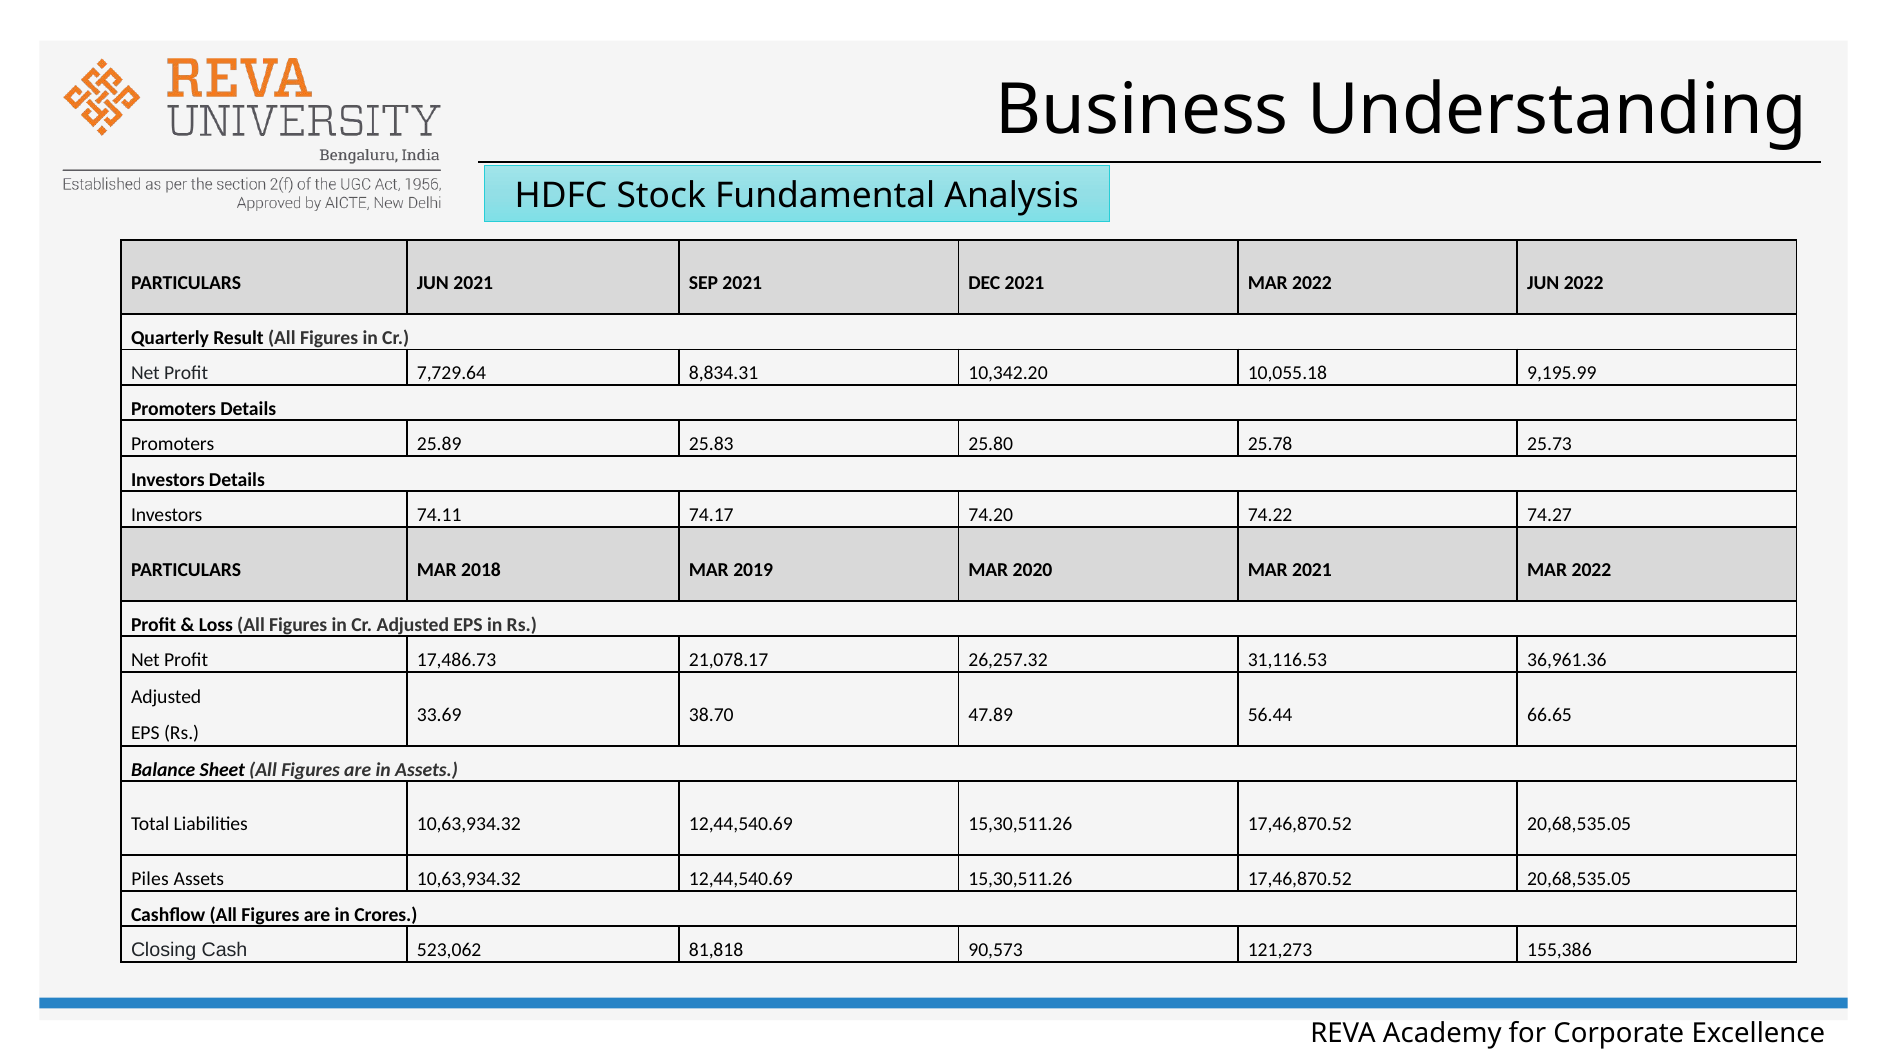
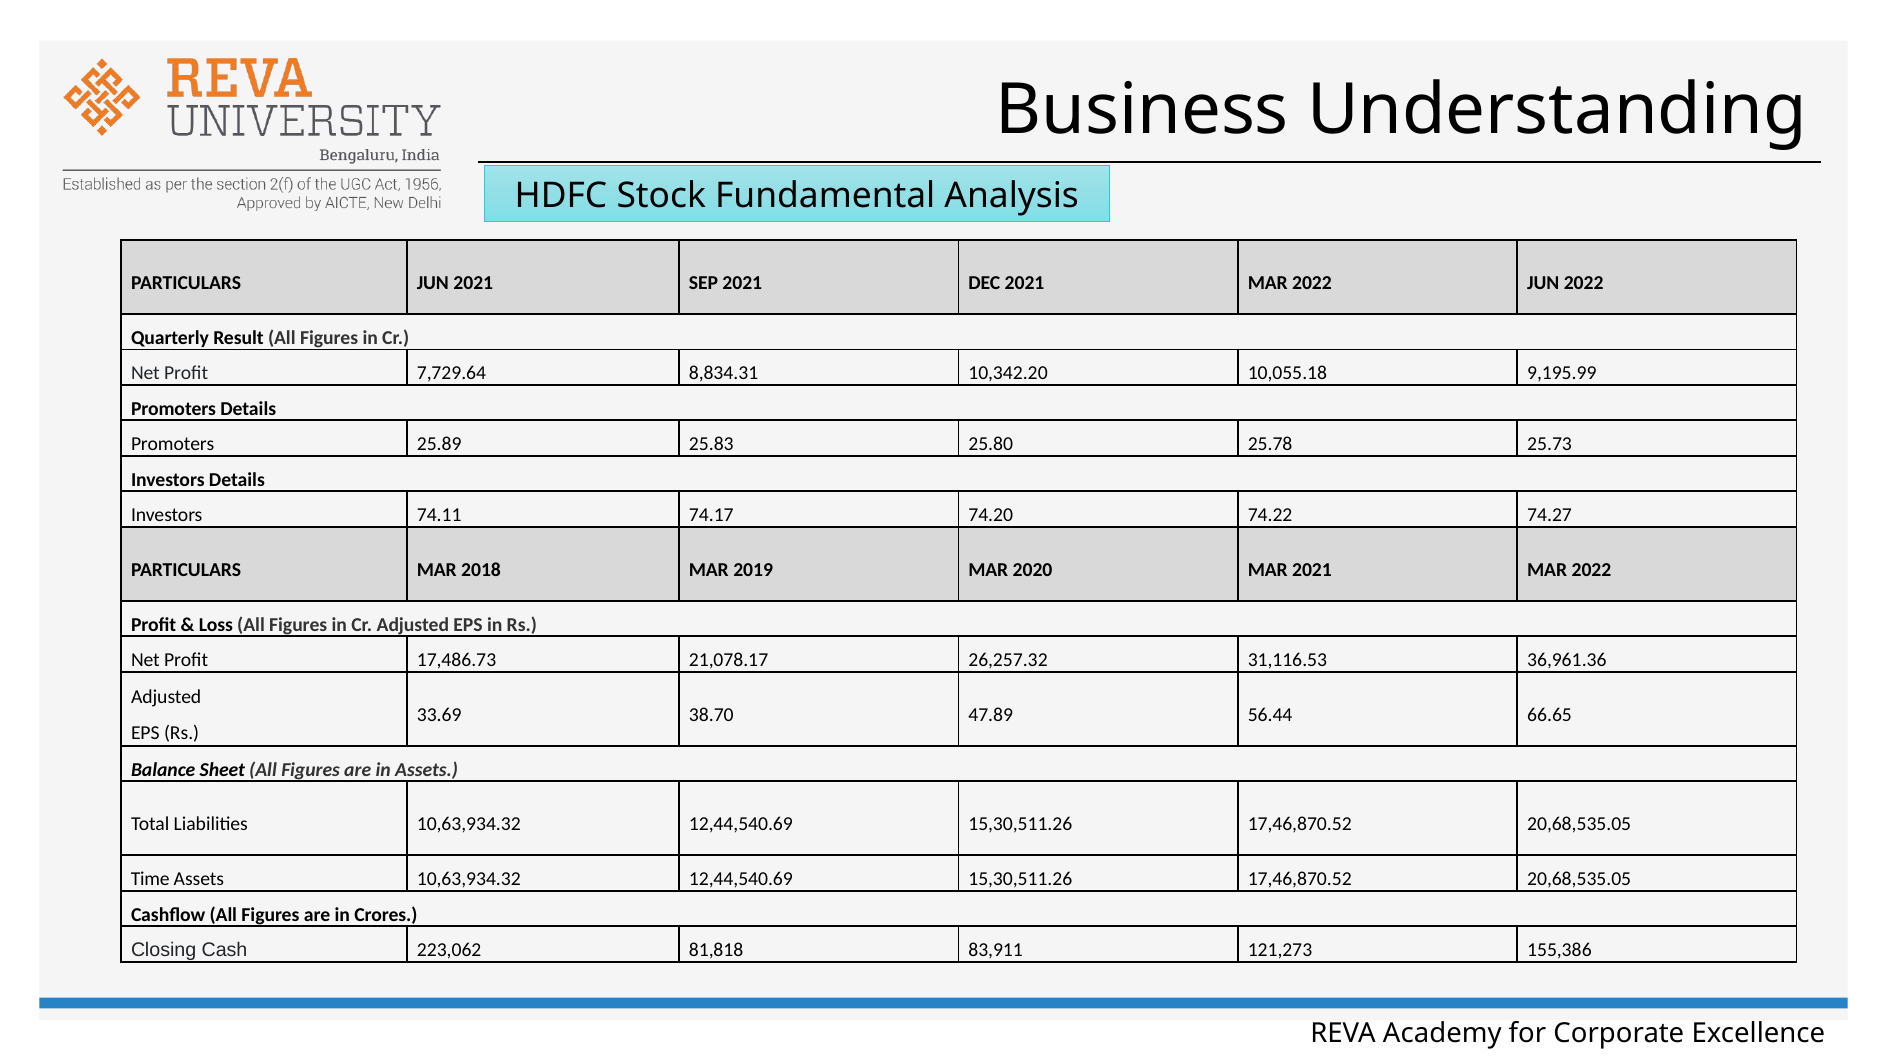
Piles: Piles -> Time
523,062: 523,062 -> 223,062
90,573: 90,573 -> 83,911
